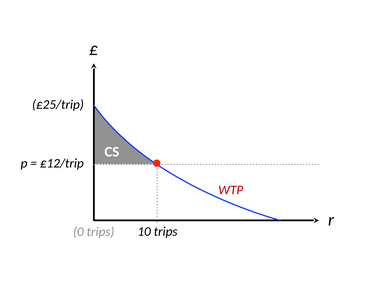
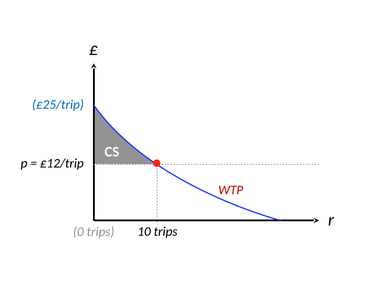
£25/trip colour: black -> blue
